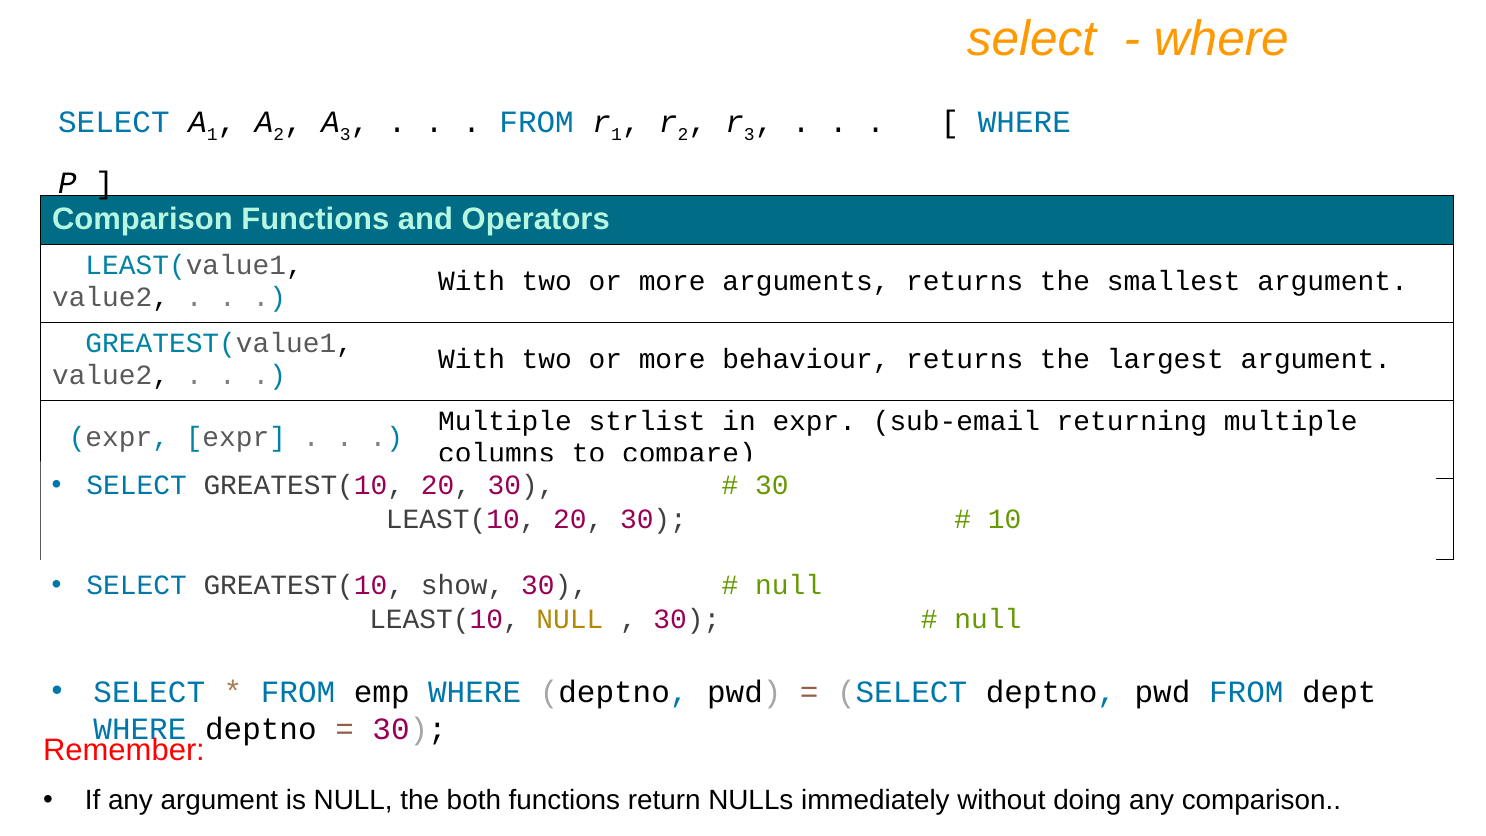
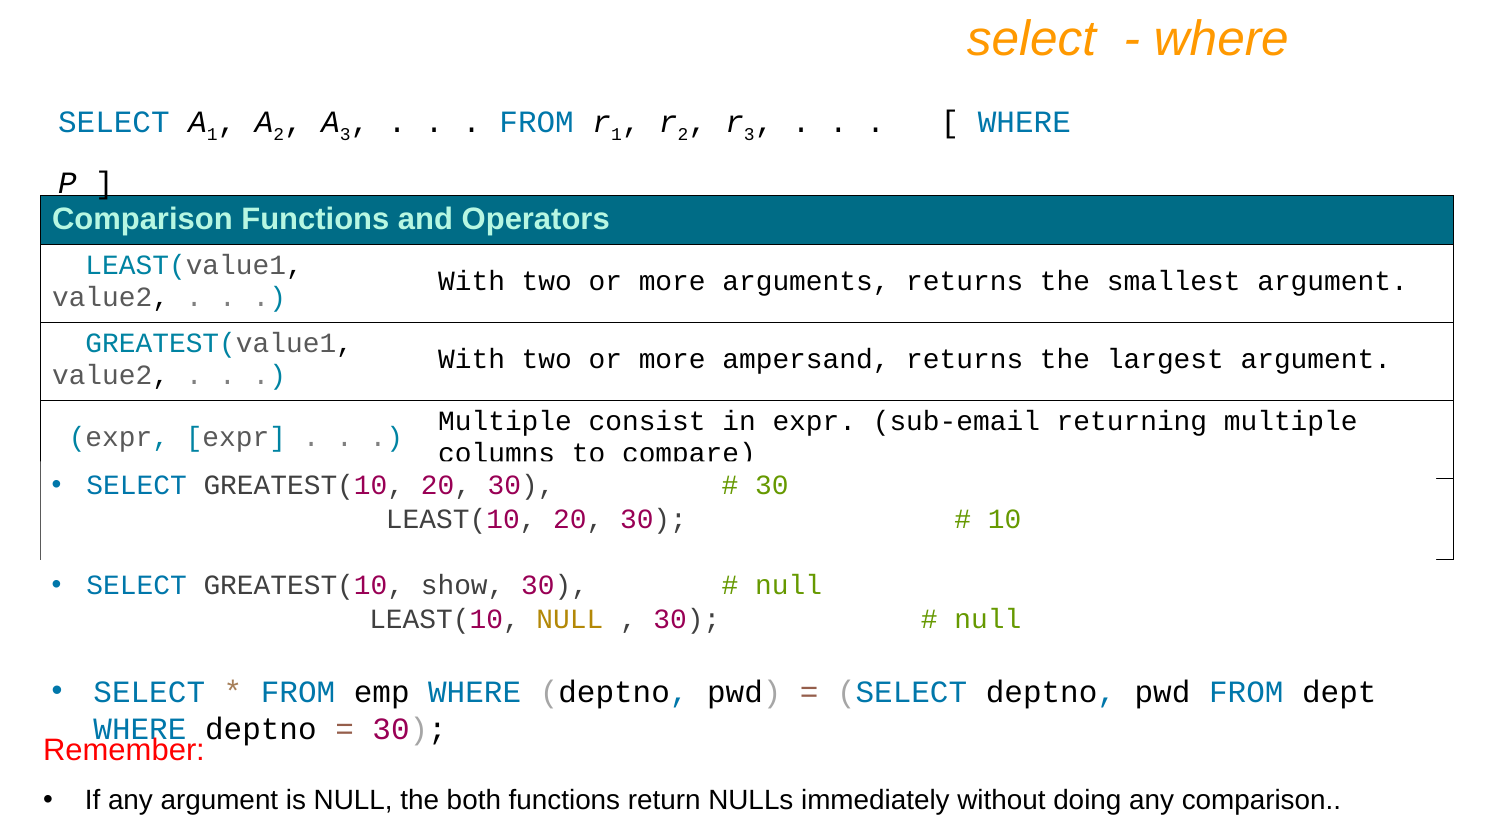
behaviour: behaviour -> ampersand
strlist: strlist -> consist
